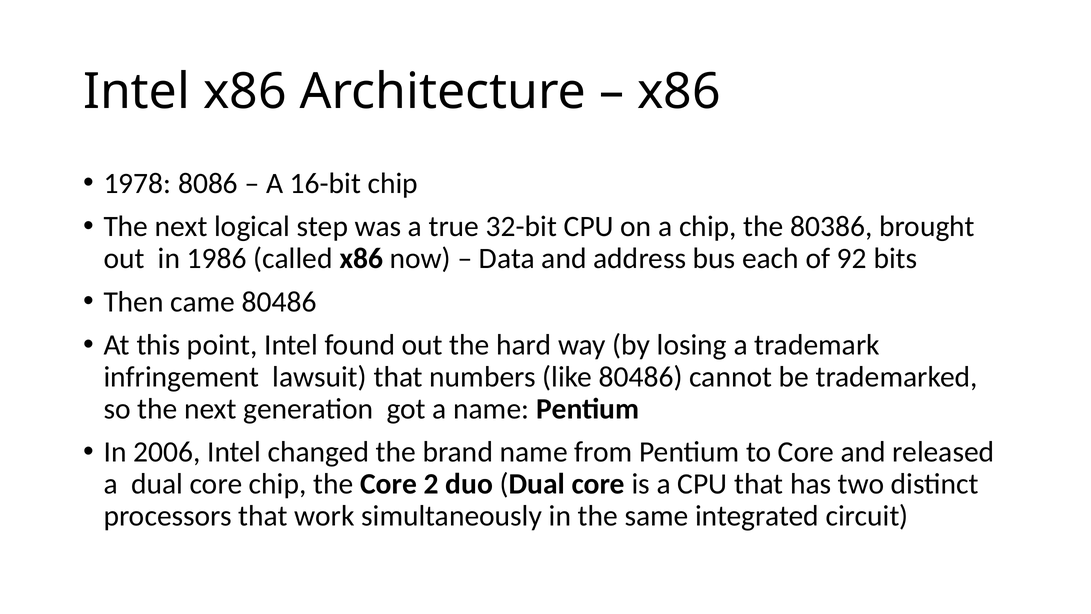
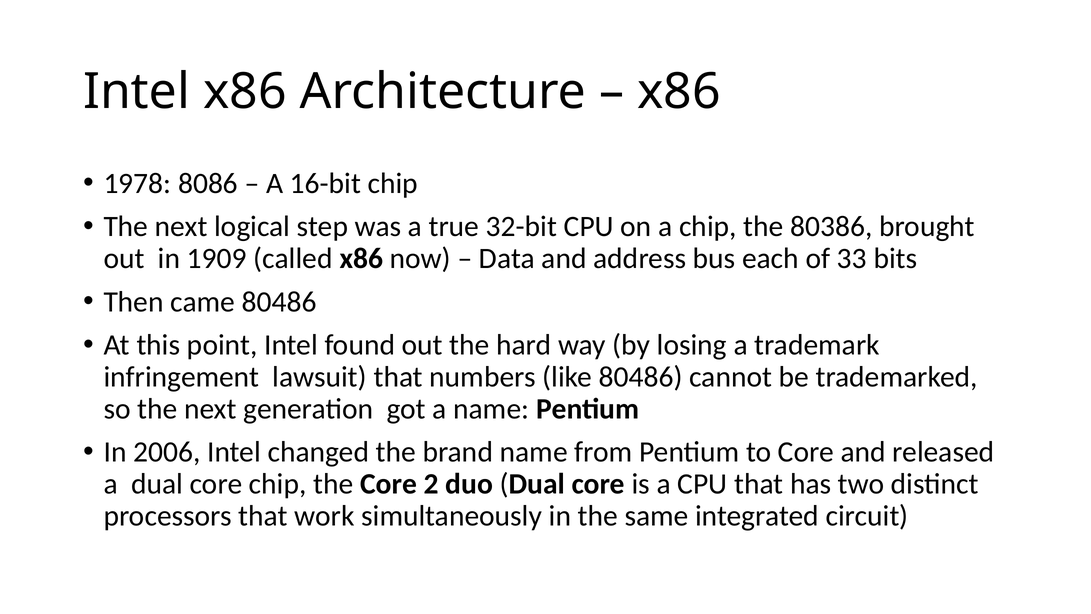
1986: 1986 -> 1909
92: 92 -> 33
